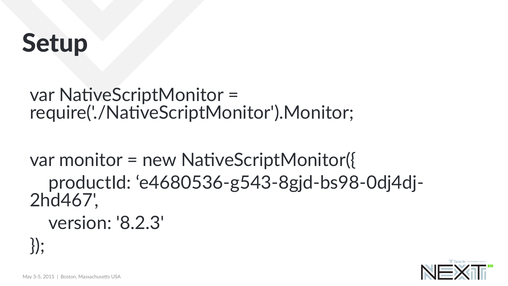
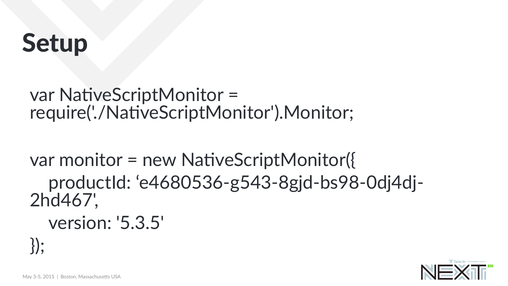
8.2.3: 8.2.3 -> 5.3.5
